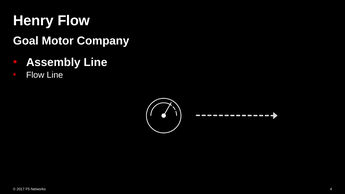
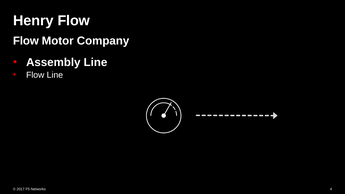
Goal at (26, 41): Goal -> Flow
